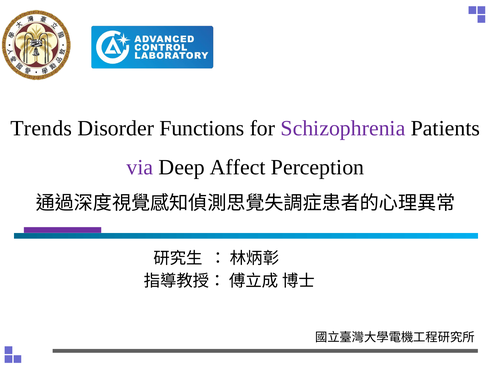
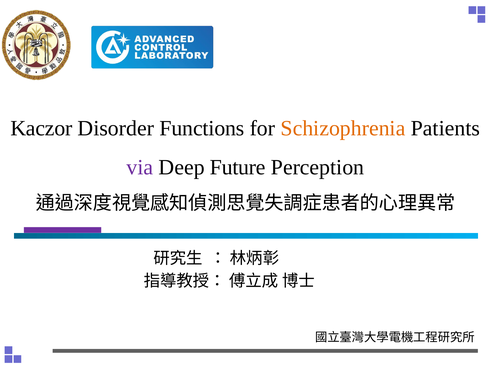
Trends: Trends -> Kaczor
Schizophrenia colour: purple -> orange
Affect: Affect -> Future
